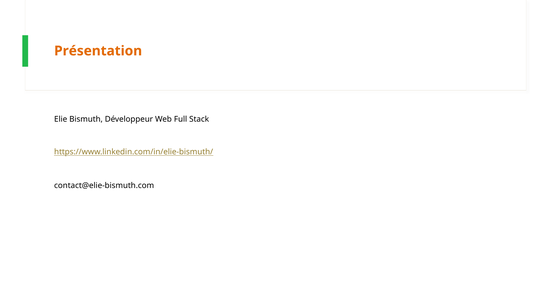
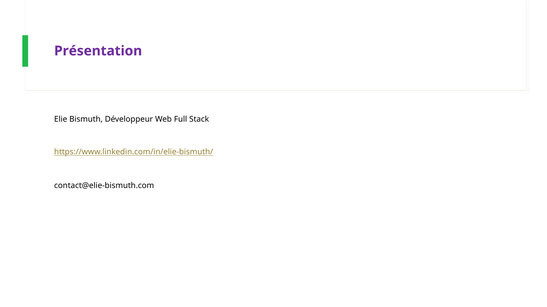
Présentation colour: orange -> purple
